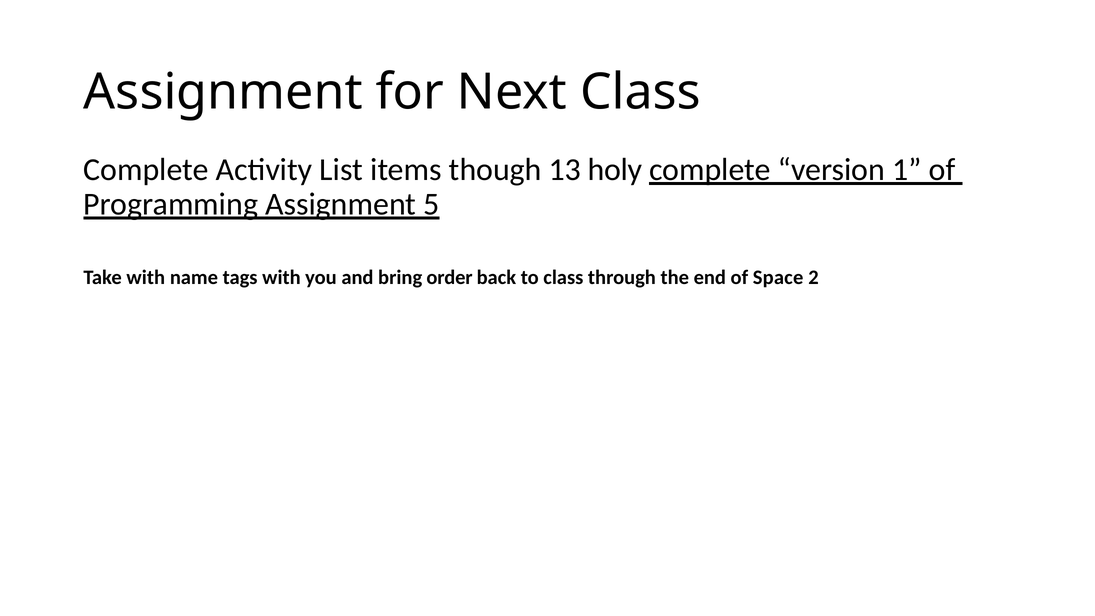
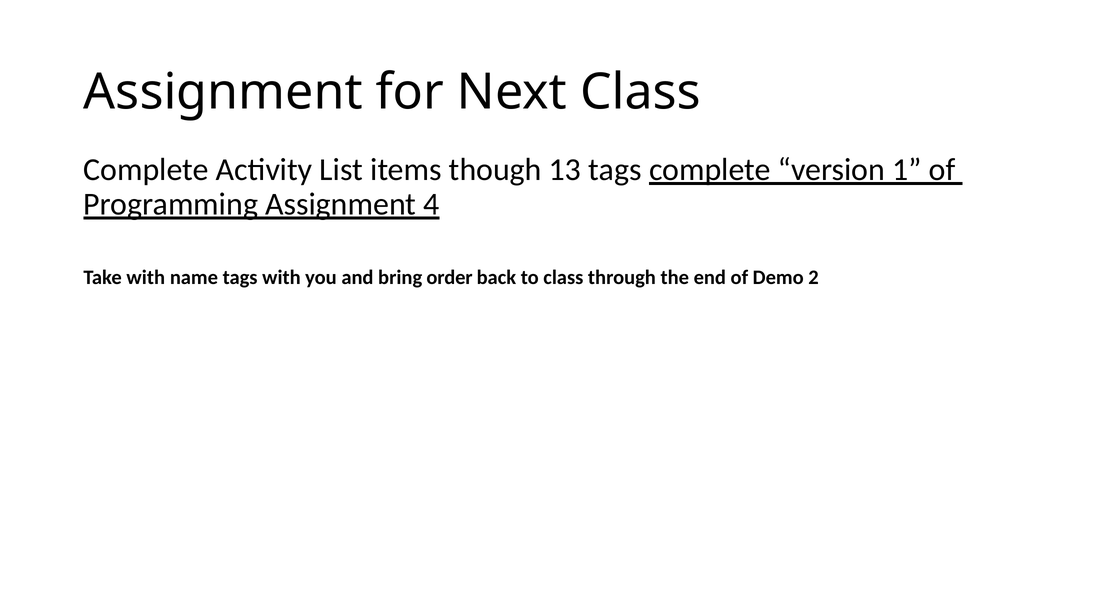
13 holy: holy -> tags
5: 5 -> 4
Space: Space -> Demo
